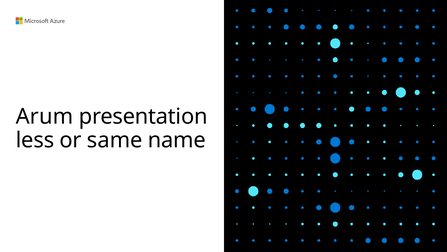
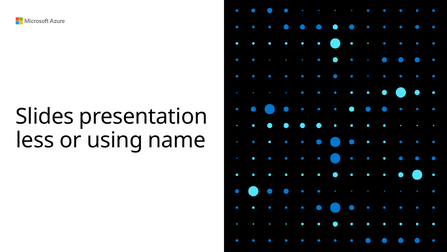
Arum: Arum -> Slides
same: same -> using
